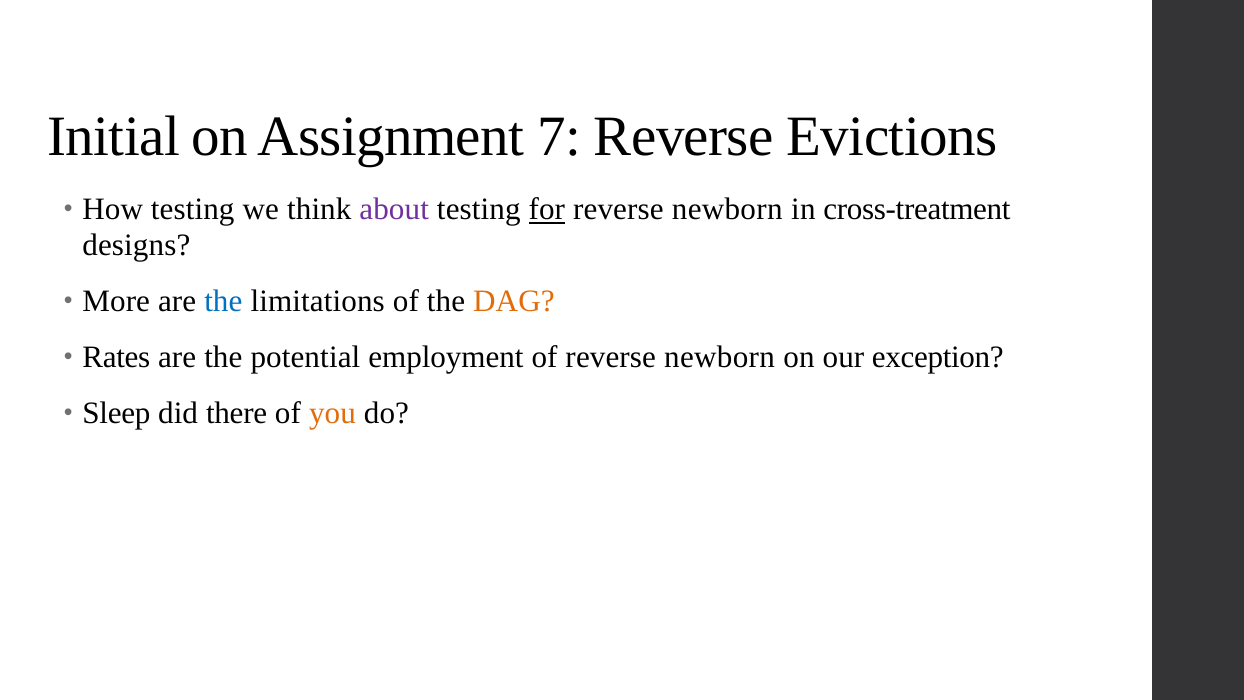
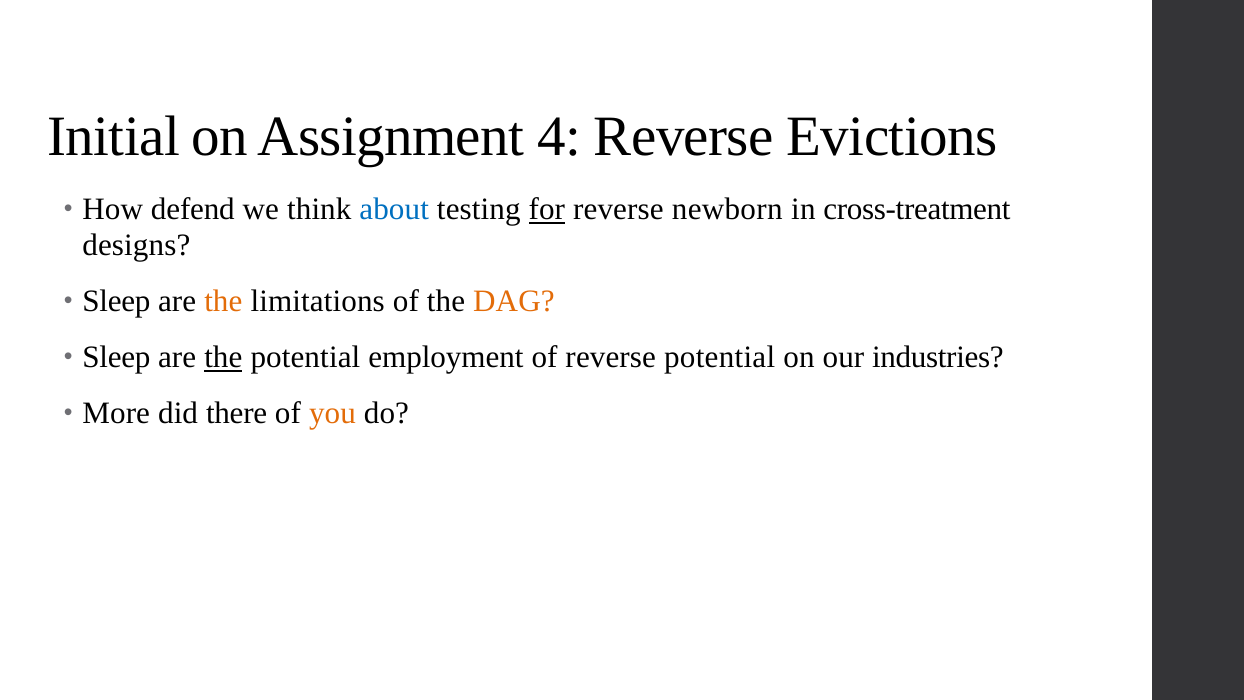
7: 7 -> 4
How testing: testing -> defend
about colour: purple -> blue
More at (116, 301): More -> Sleep
the at (223, 301) colour: blue -> orange
Rates at (116, 357): Rates -> Sleep
the at (223, 357) underline: none -> present
of reverse newborn: newborn -> potential
exception: exception -> industries
Sleep: Sleep -> More
